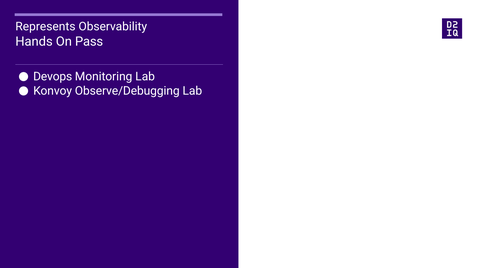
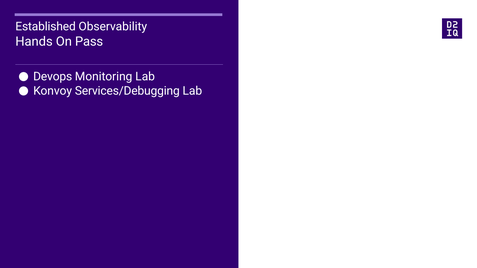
Represents: Represents -> Established
Observe/Debugging: Observe/Debugging -> Services/Debugging
